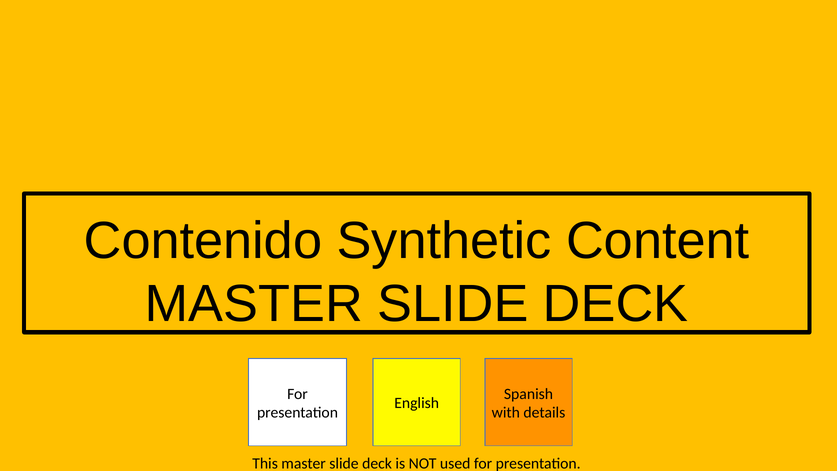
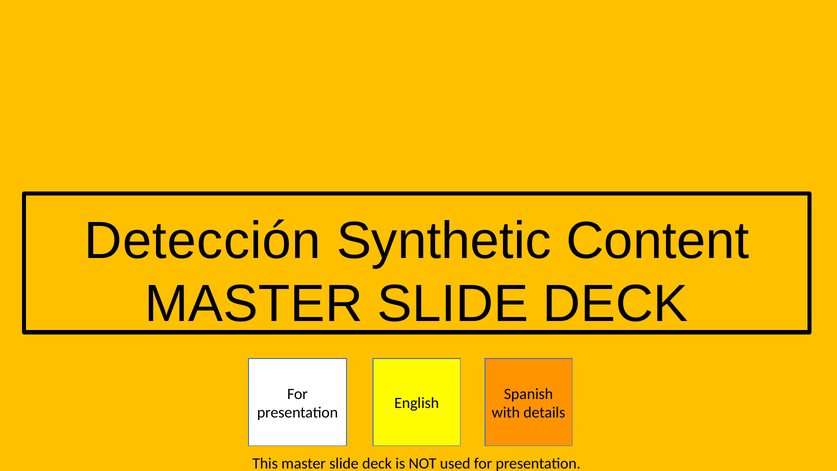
Contenido: Contenido -> Detección
